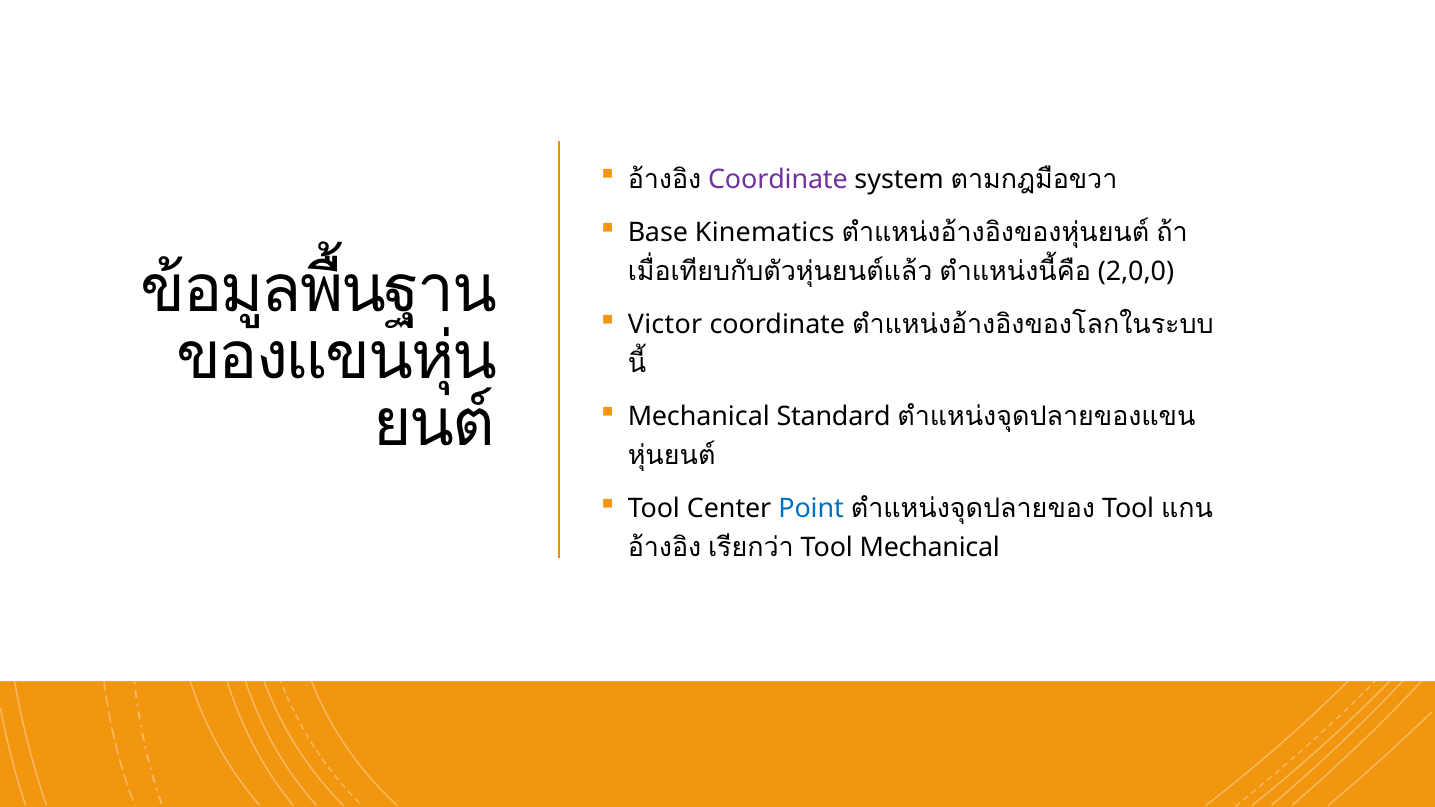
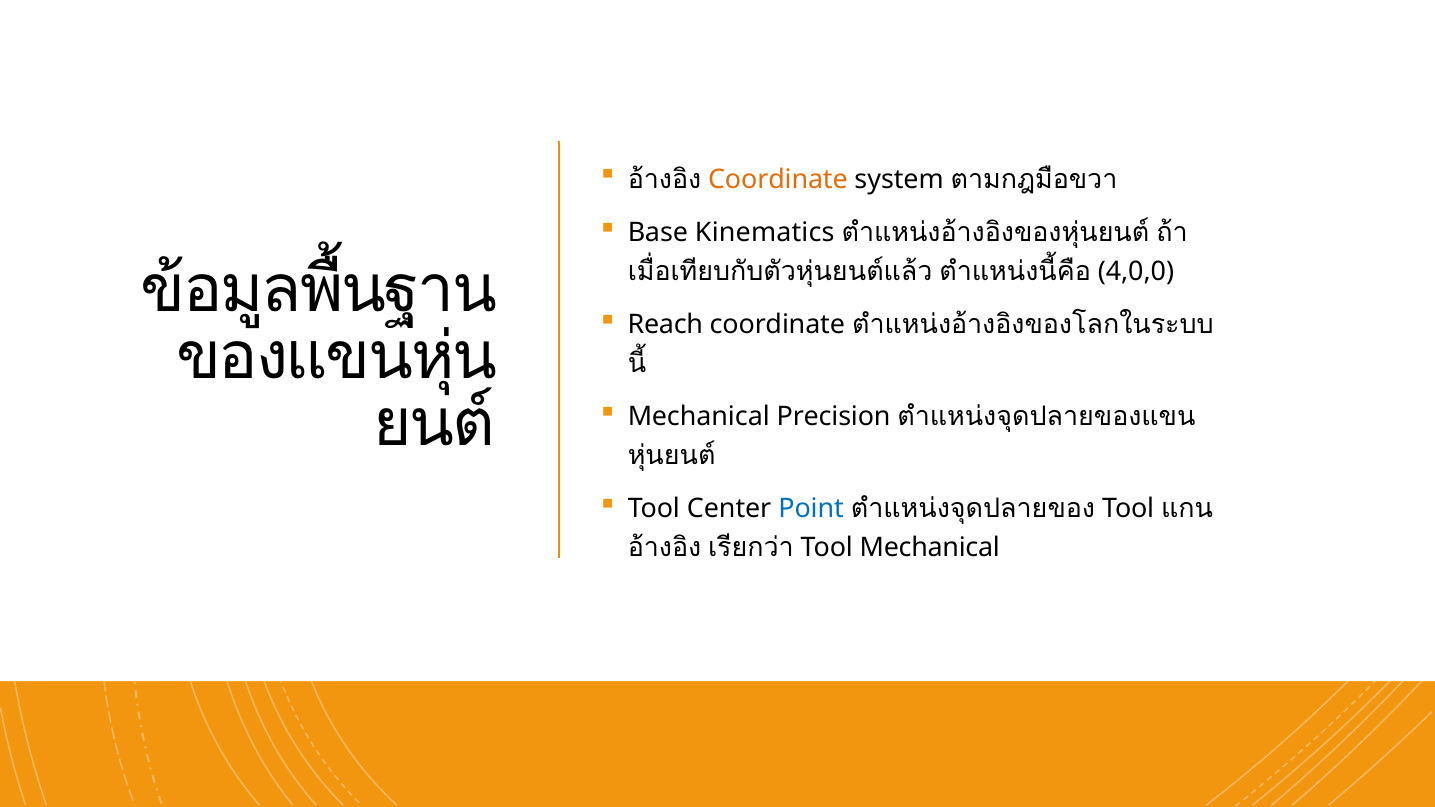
Coordinate at (778, 179) colour: purple -> orange
2,0,0: 2,0,0 -> 4,0,0
Victor: Victor -> Reach
Standard: Standard -> Precision
